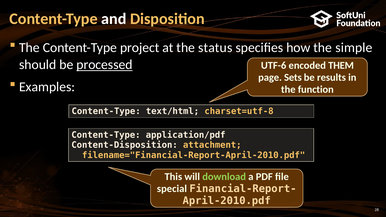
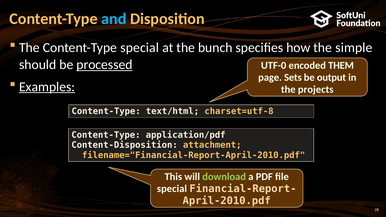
and colour: white -> light blue
Content-Type project: project -> special
status: status -> bunch
UTF-6: UTF-6 -> UTF-0
results: results -> output
Examples underline: none -> present
function: function -> projects
